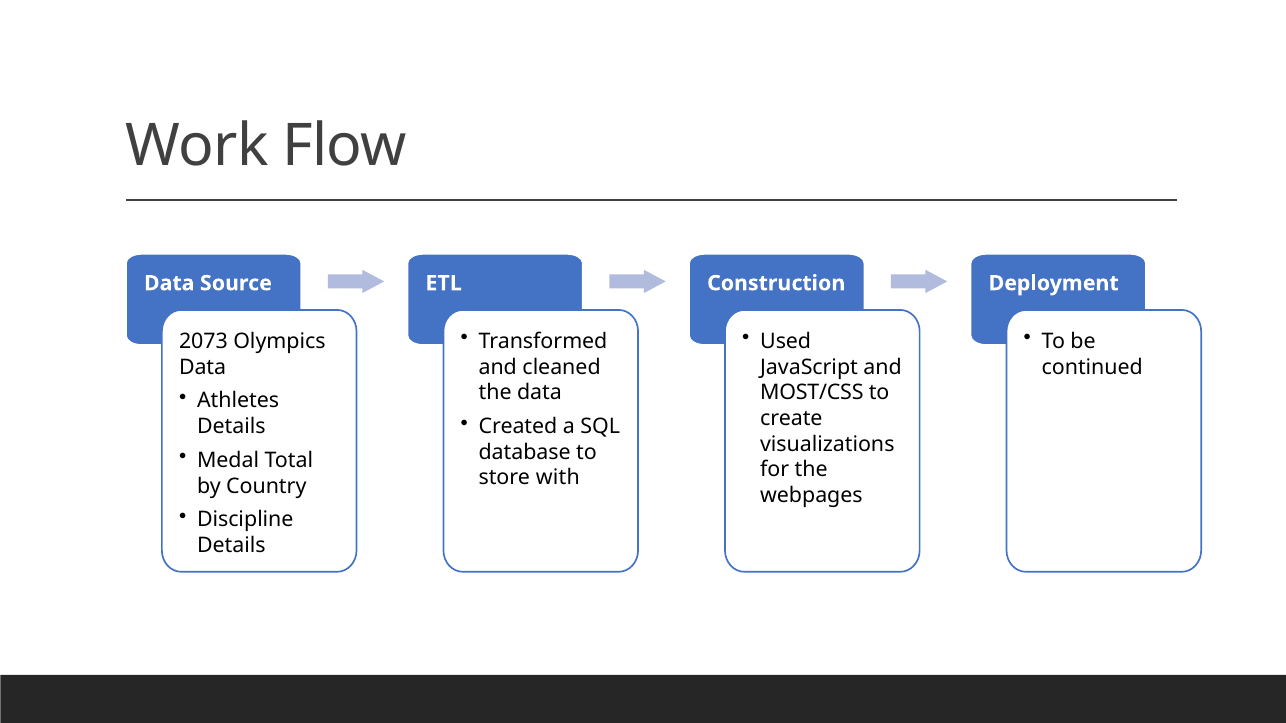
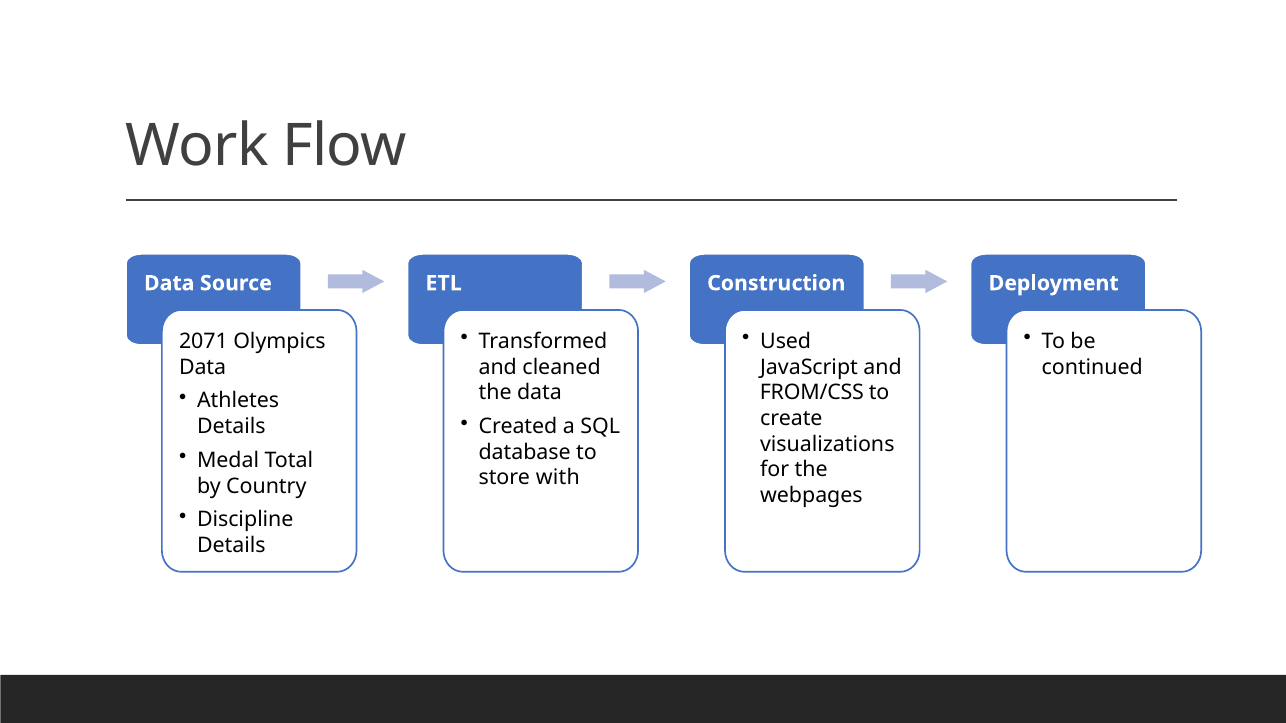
2073: 2073 -> 2071
MOST/CSS: MOST/CSS -> FROM/CSS
